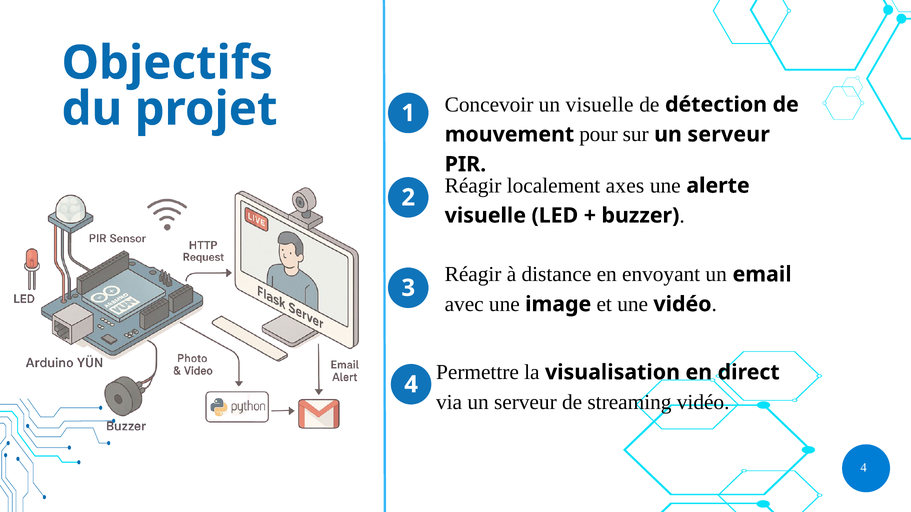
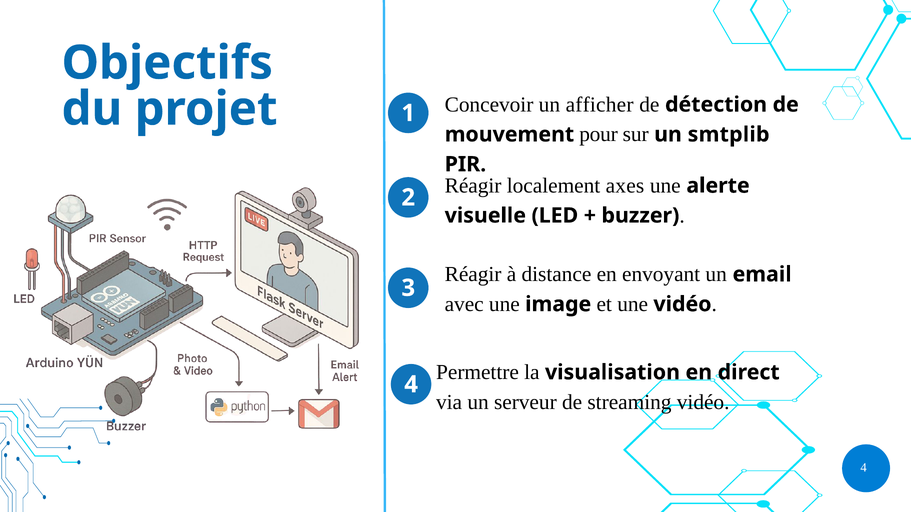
un visuelle: visuelle -> afficher
sur un serveur: serveur -> smtplib
